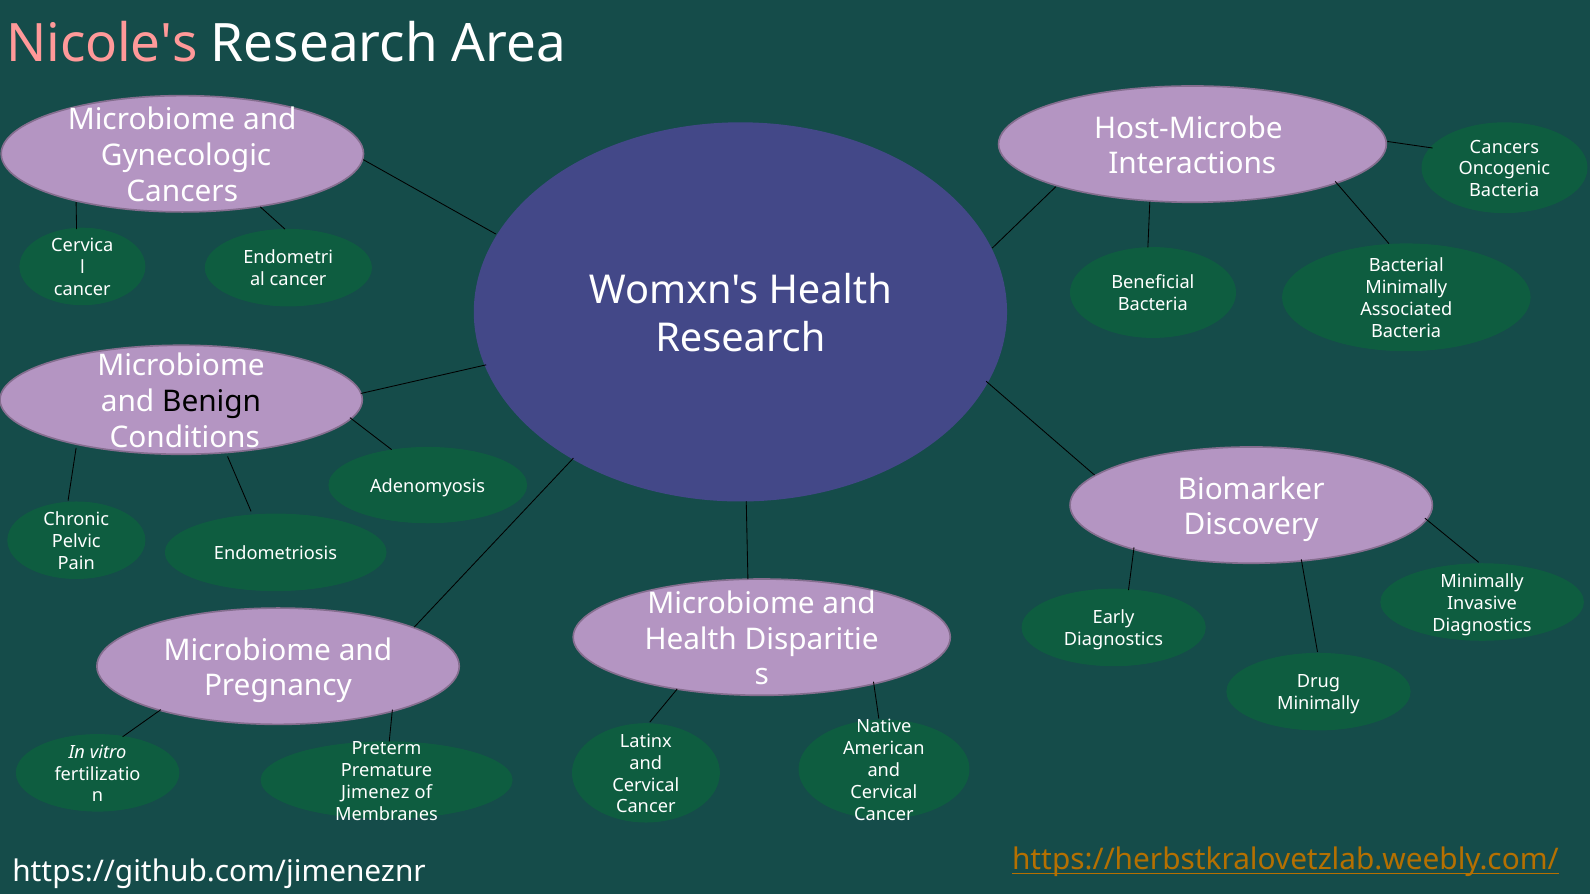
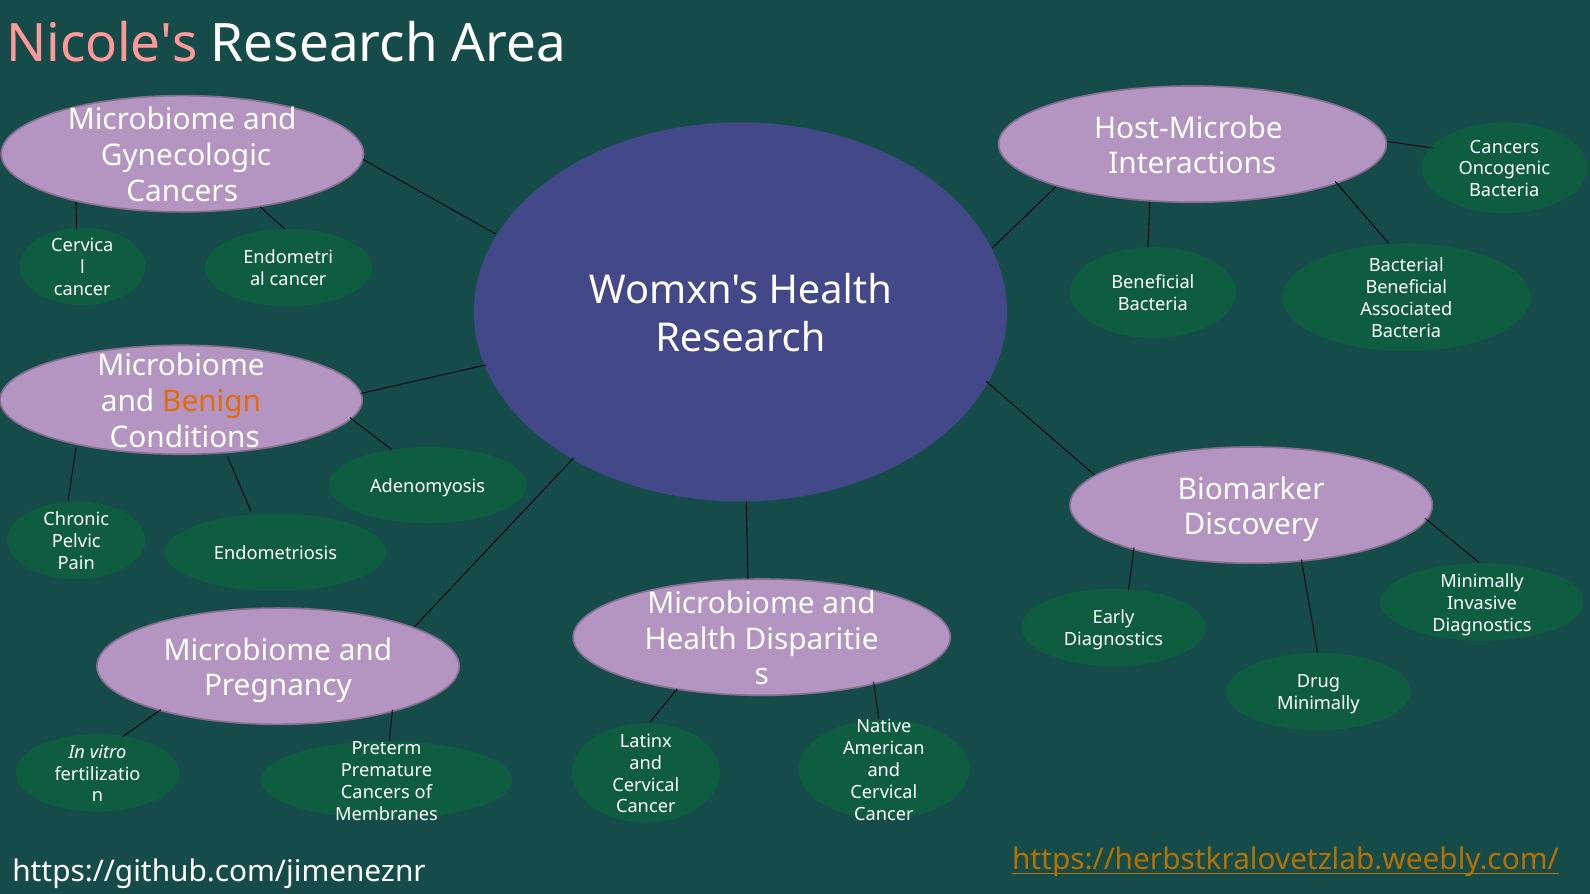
Minimally at (1406, 288): Minimally -> Beneficial
Benign colour: black -> orange
Jimenez at (375, 793): Jimenez -> Cancers
